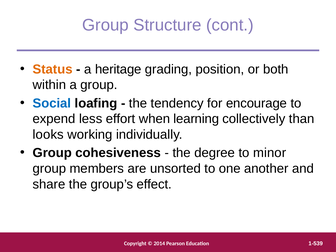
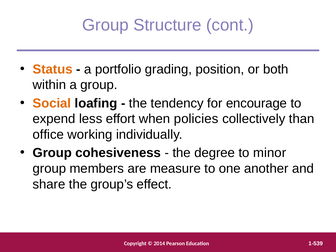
heritage: heritage -> portfolio
Social colour: blue -> orange
learning: learning -> policies
looks: looks -> office
unsorted: unsorted -> measure
